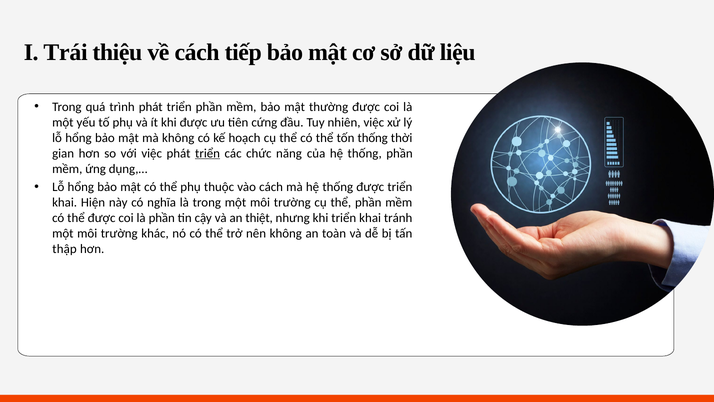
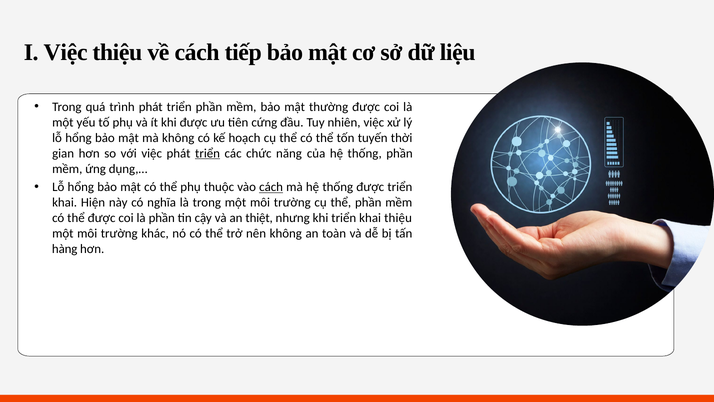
I Trái: Trái -> Việc
tốn thống: thống -> tuyến
cách at (271, 187) underline: none -> present
khai tránh: tránh -> thiệu
thập: thập -> hàng
